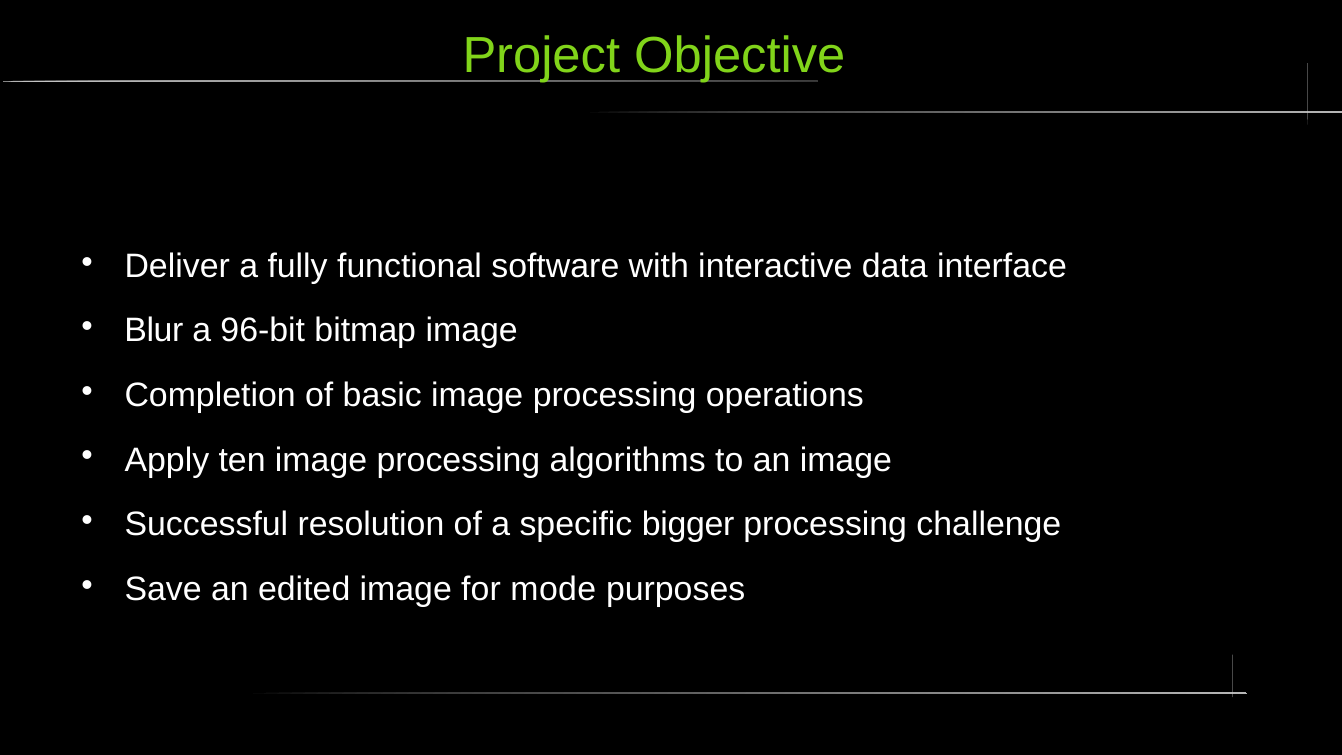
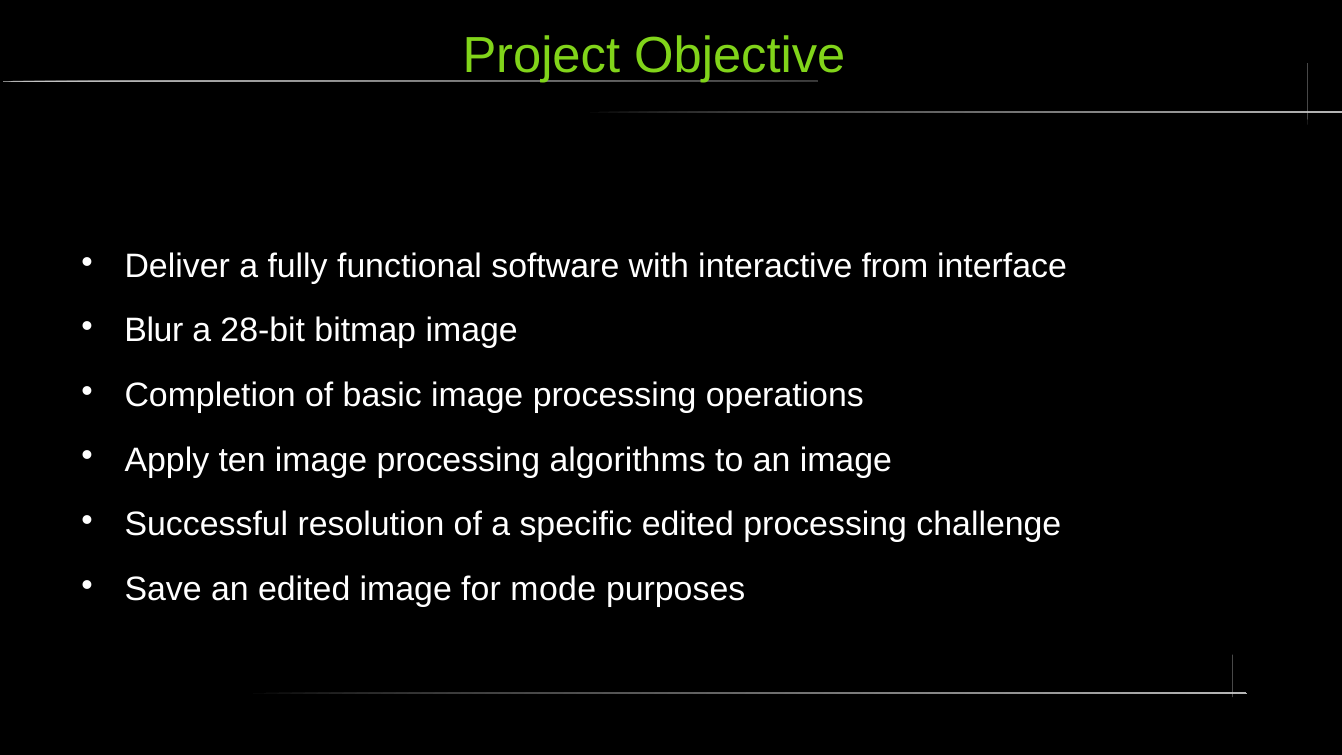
data: data -> from
96-bit: 96-bit -> 28-bit
specific bigger: bigger -> edited
